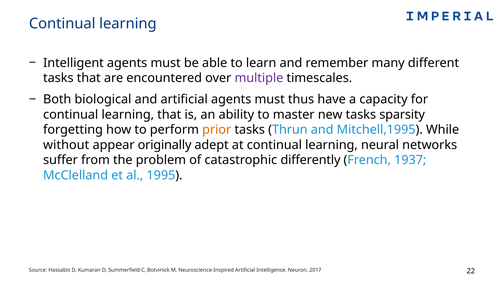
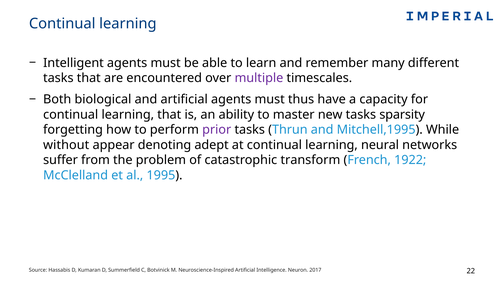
prior colour: orange -> purple
originally: originally -> denoting
differently: differently -> transform
1937: 1937 -> 1922
